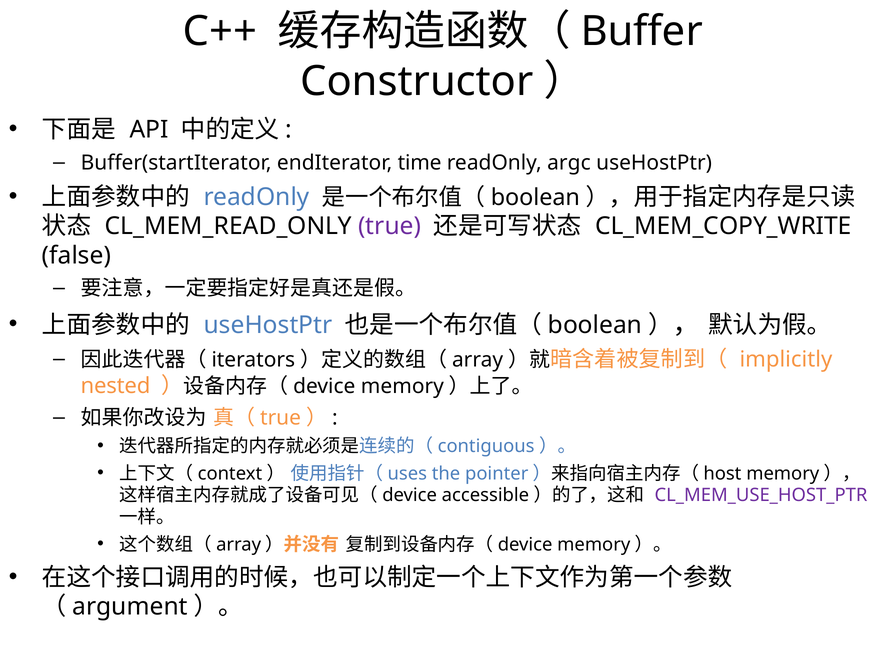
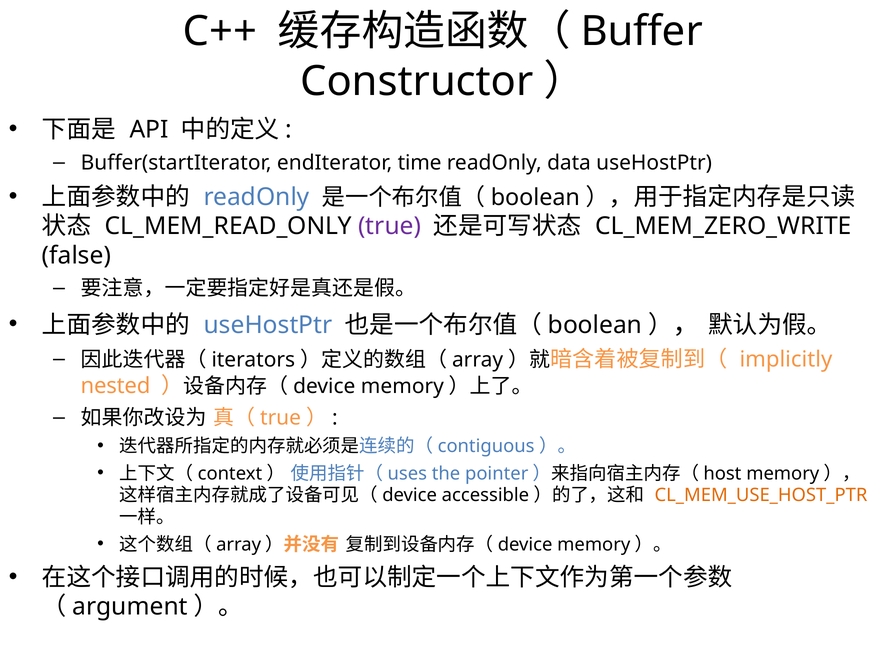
argc: argc -> data
CL_MEM_COPY_WRITE: CL_MEM_COPY_WRITE -> CL_MEM_ZERO_WRITE
CL_MEM_USE_HOST_PTR colour: purple -> orange
